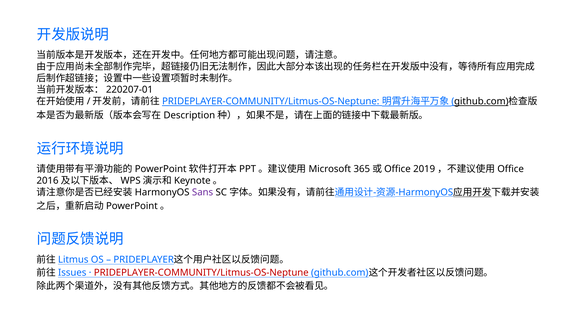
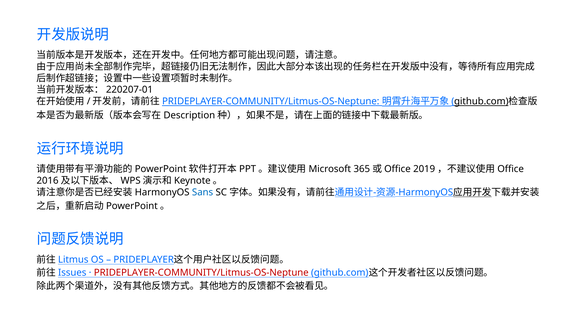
Sans colour: purple -> blue
